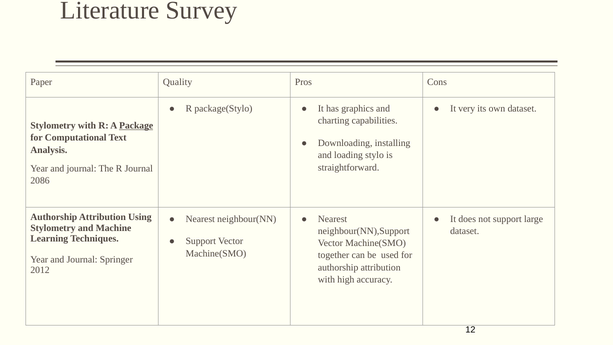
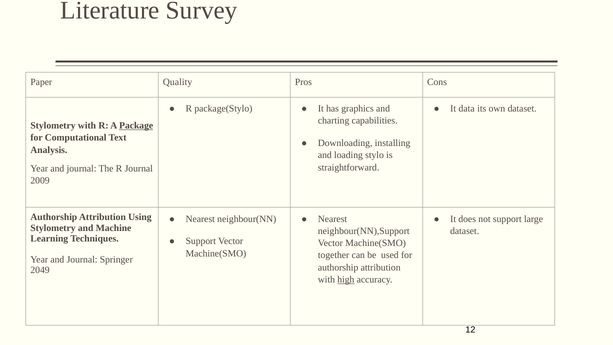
very: very -> data
2086: 2086 -> 2009
2012: 2012 -> 2049
high underline: none -> present
